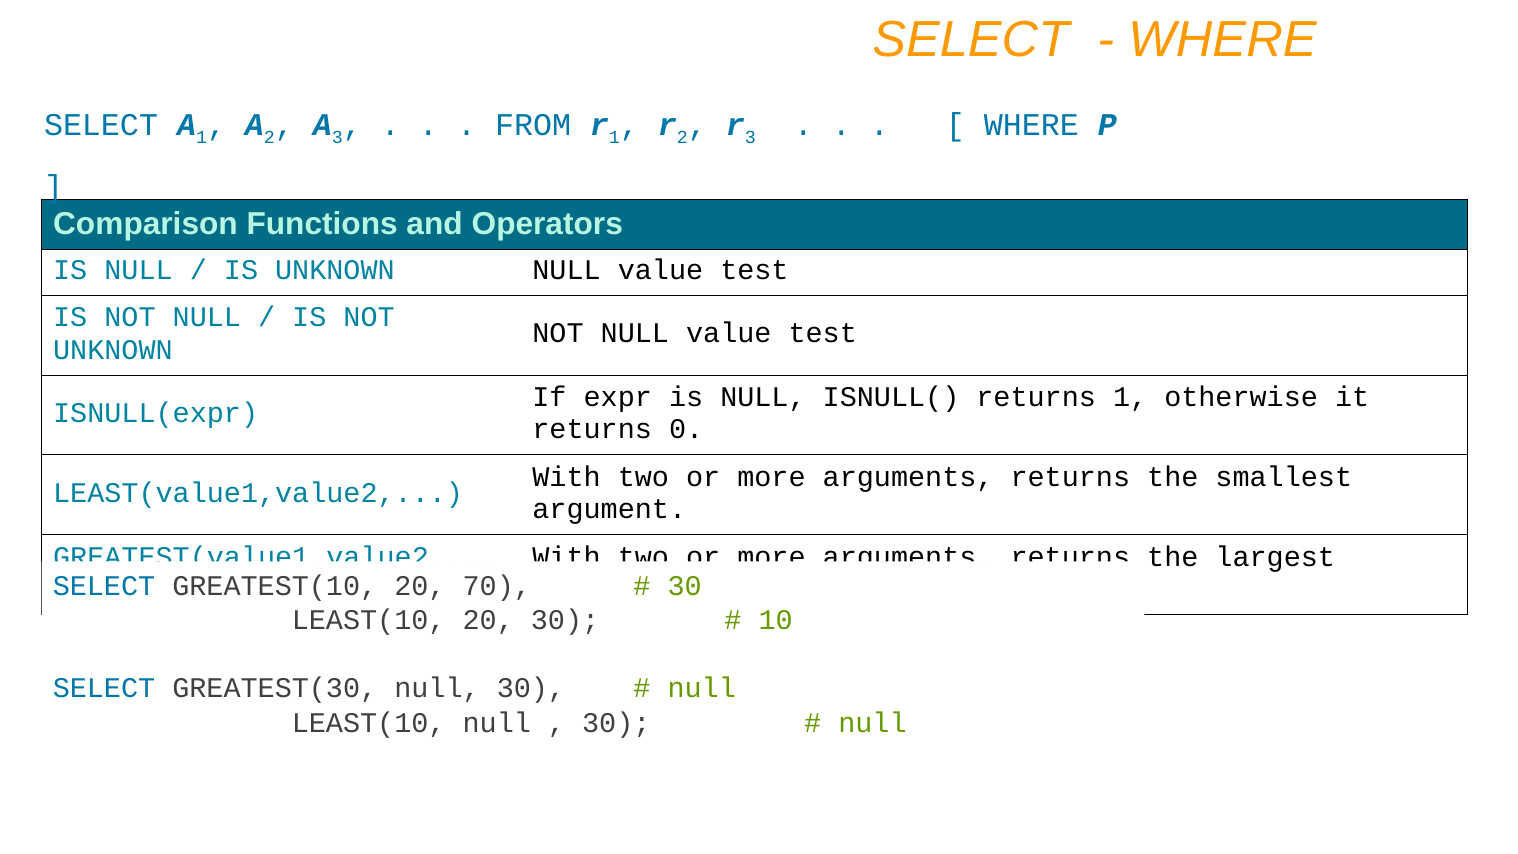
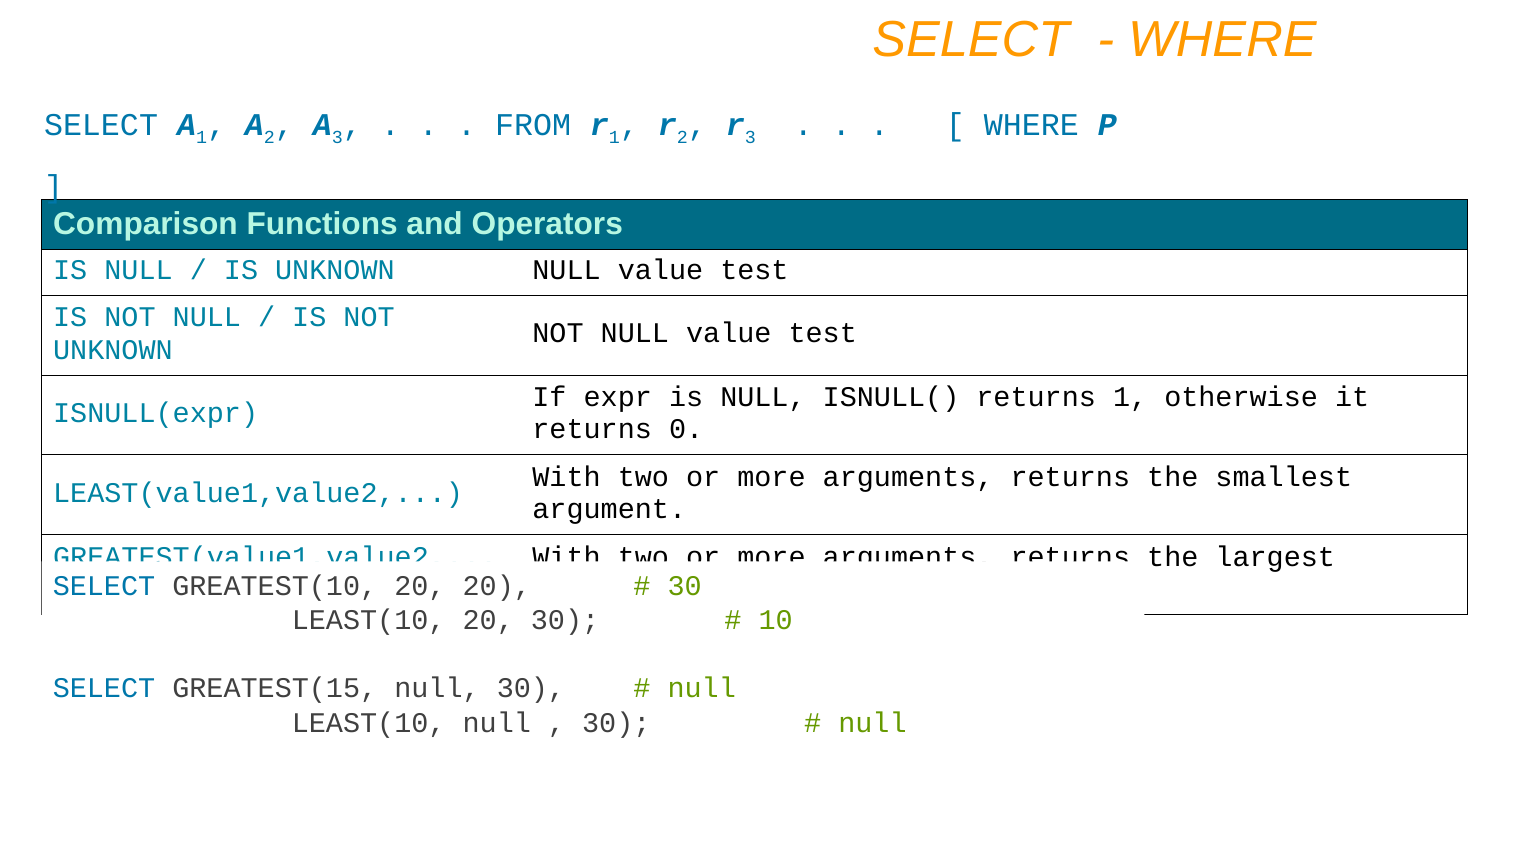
20 70: 70 -> 20
GREATEST(30: GREATEST(30 -> GREATEST(15
